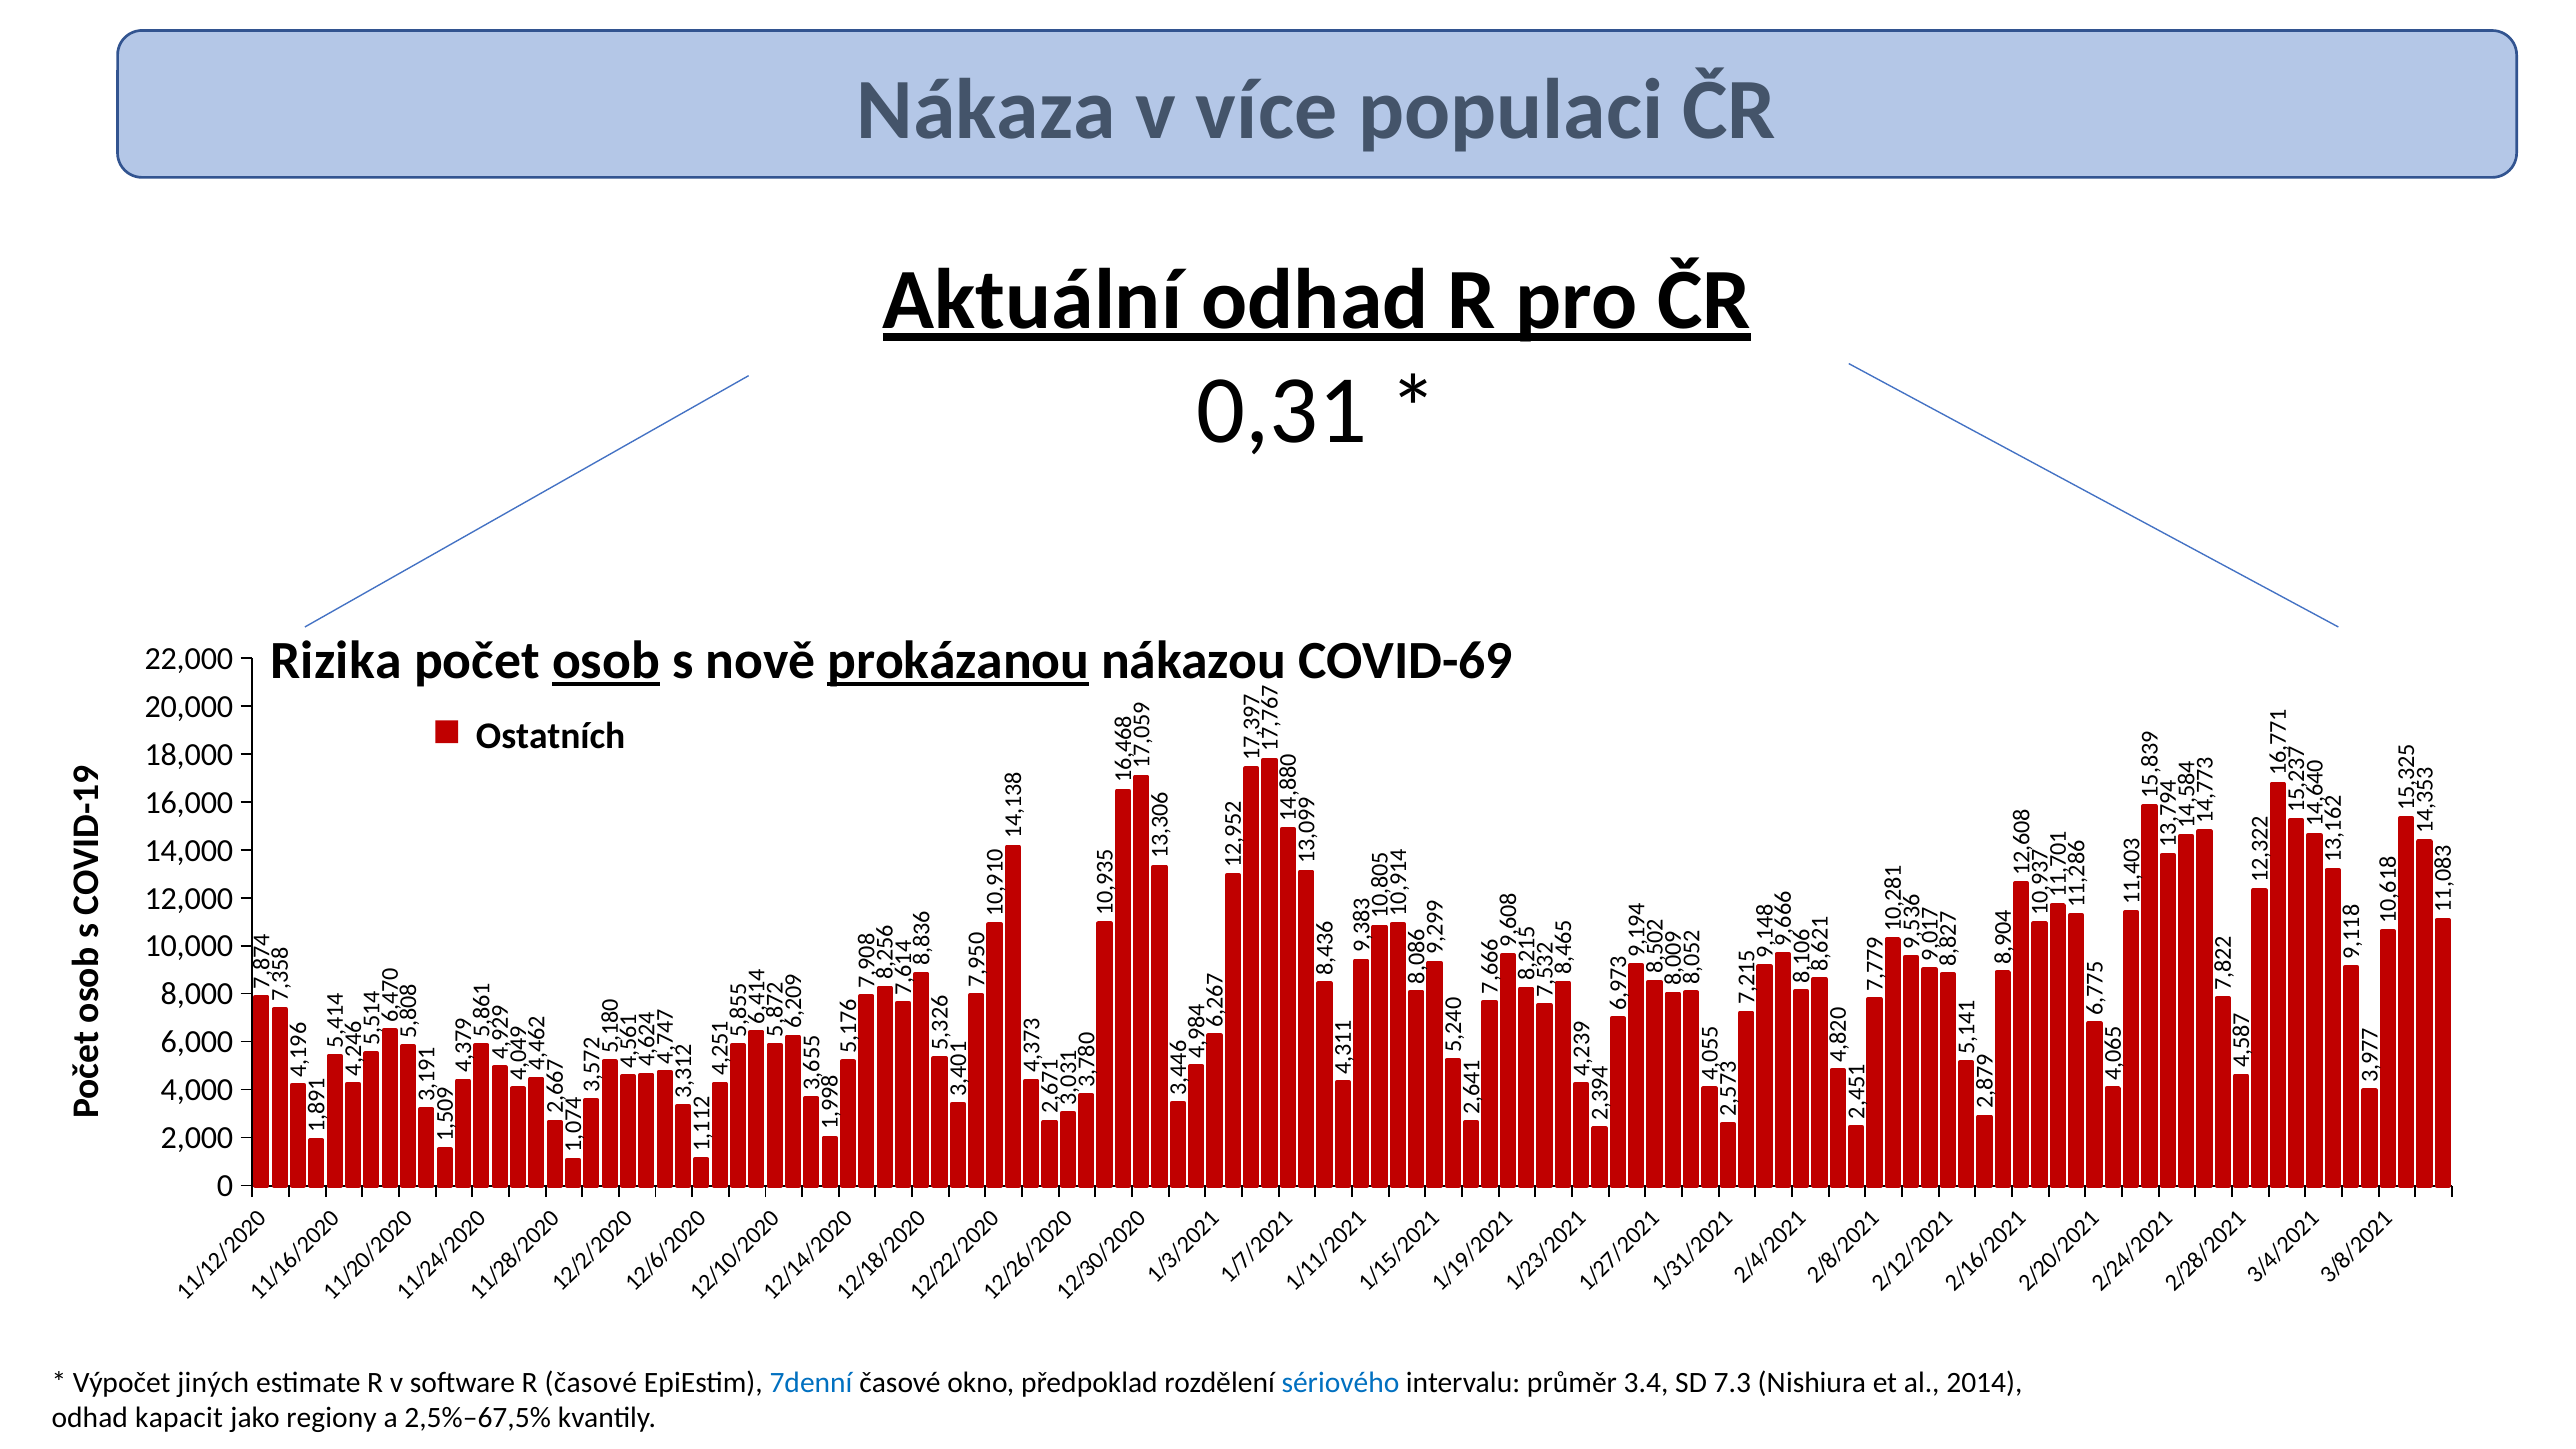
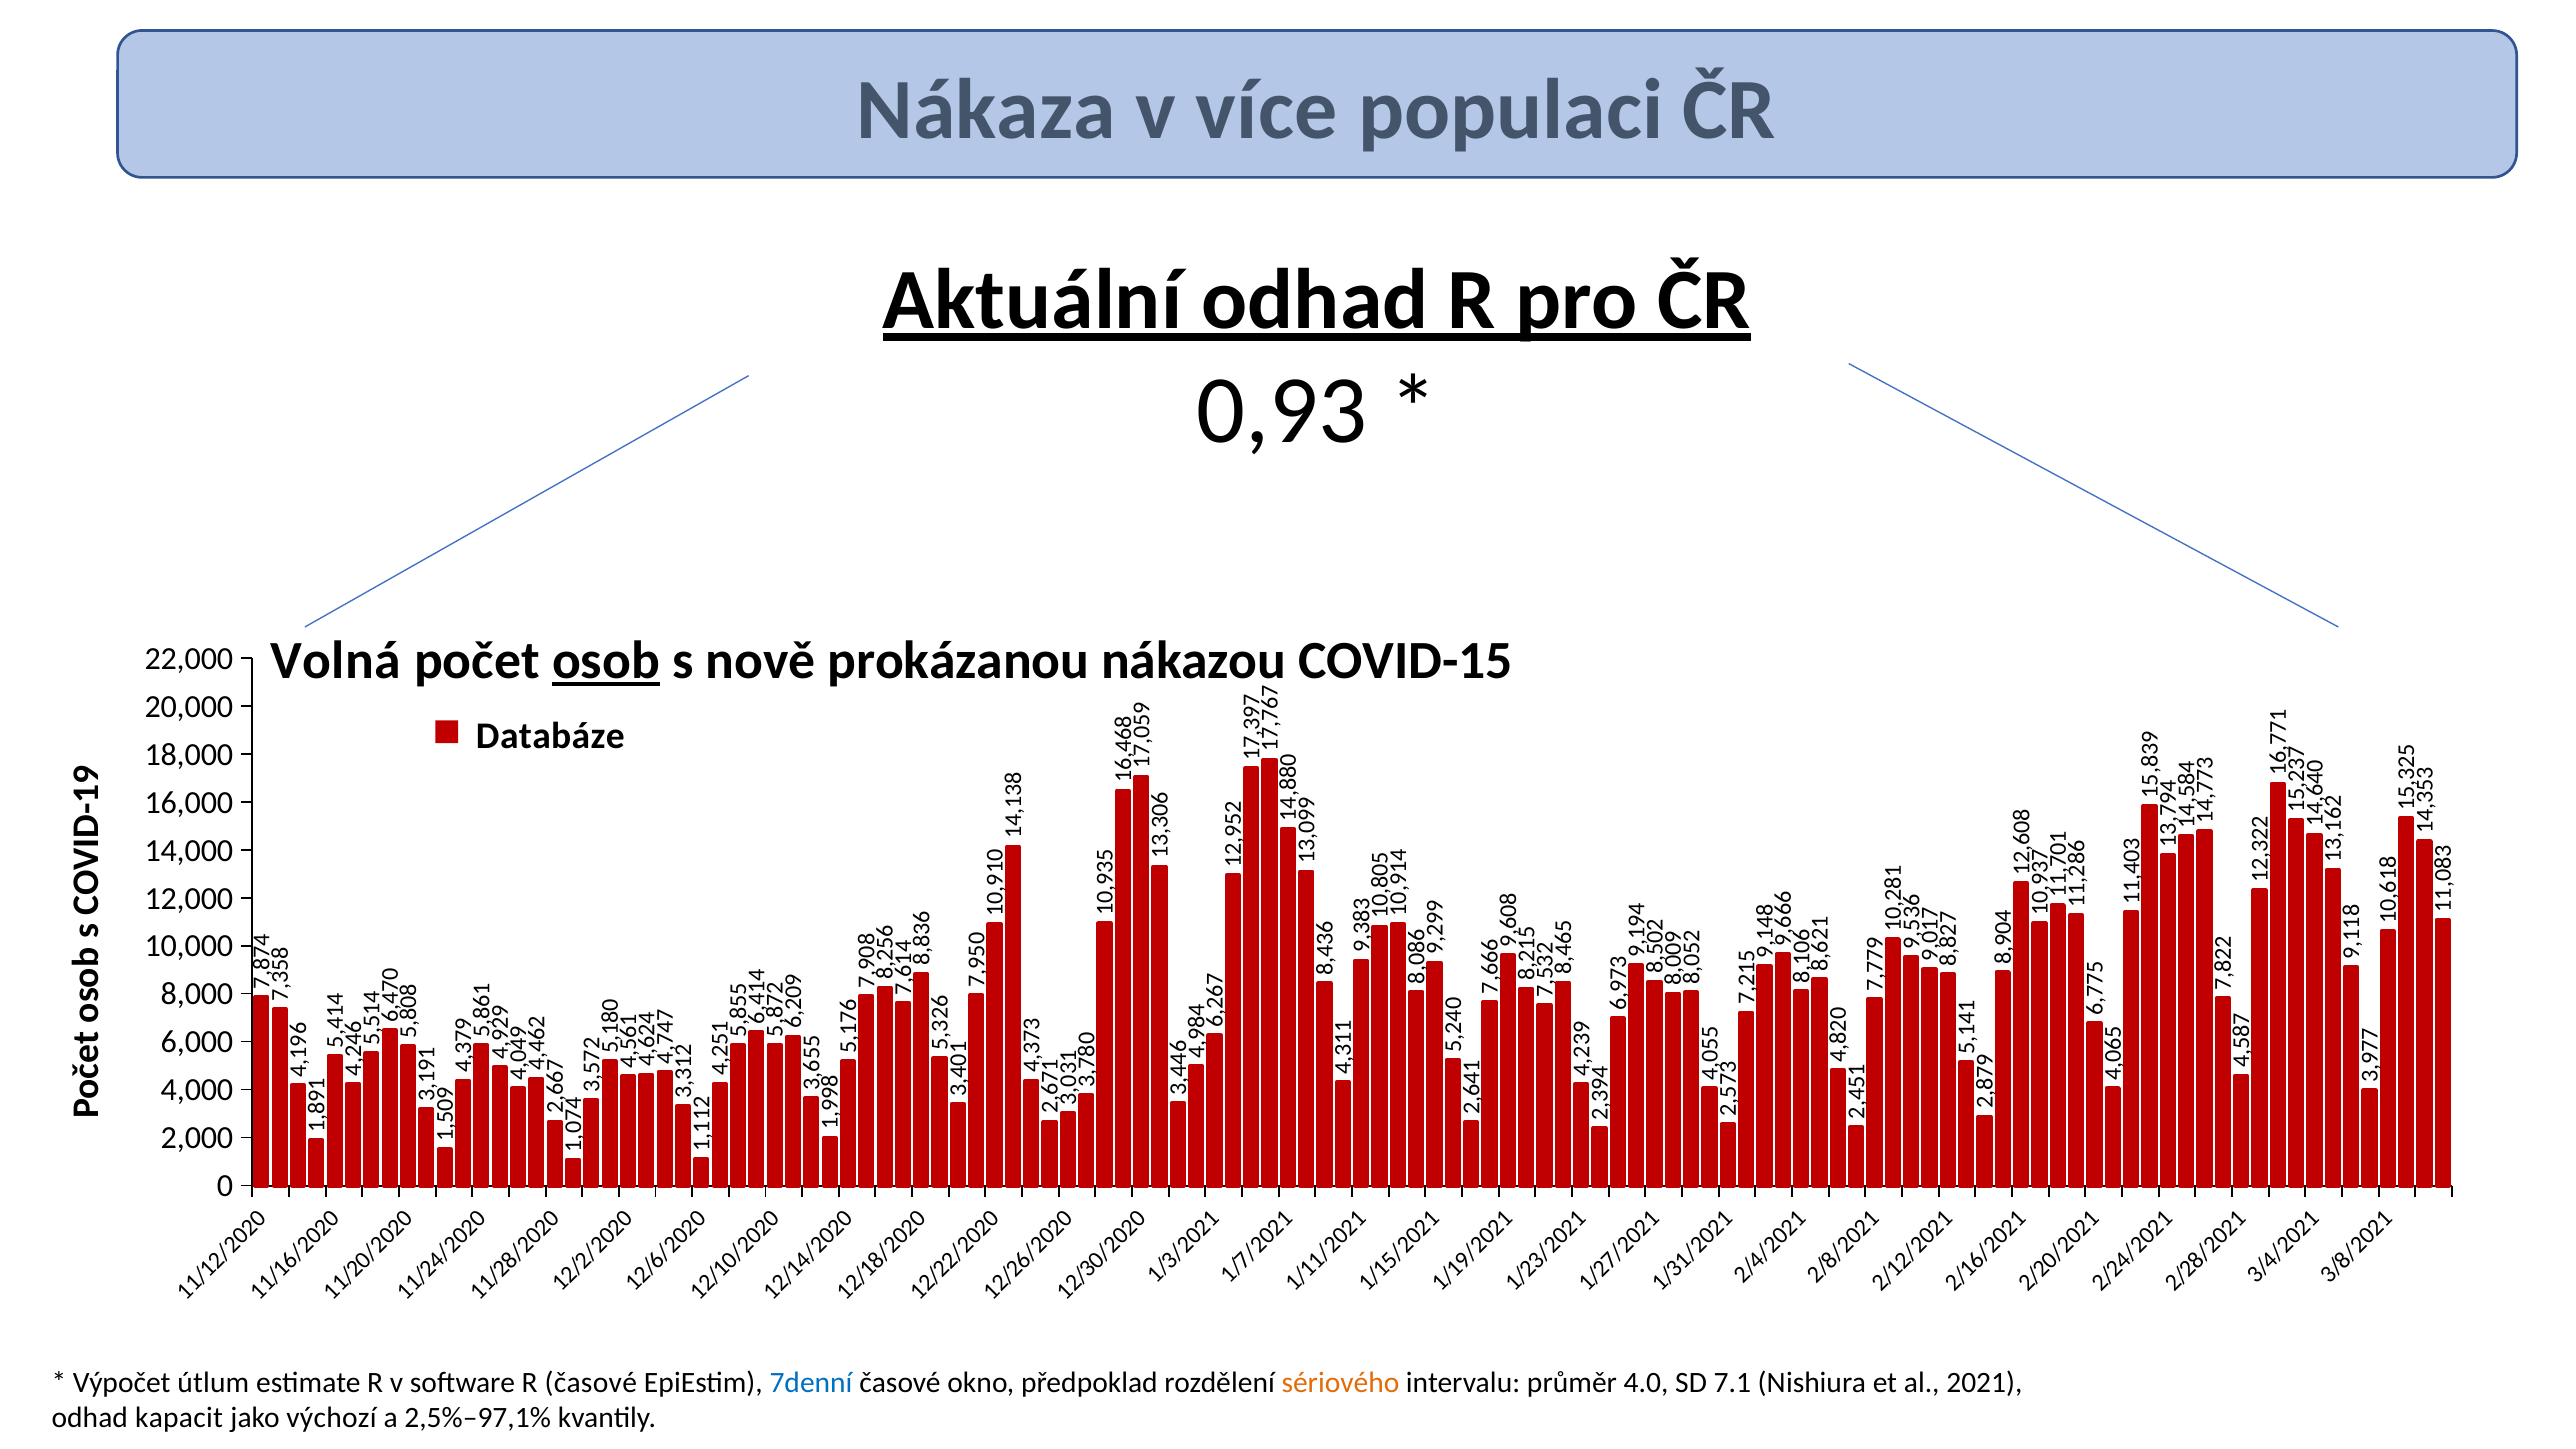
0,31: 0,31 -> 0,93
Rizika: Rizika -> Volná
prokázanou underline: present -> none
COVID-69: COVID-69 -> COVID-15
Ostatních: Ostatních -> Databáze
jiných: jiných -> útlum
sériového colour: blue -> orange
3.4: 3.4 -> 4.0
7.3: 7.3 -> 7.1
2014: 2014 -> 2021
regiony: regiony -> výchozí
2,5%–67,5%: 2,5%–67,5% -> 2,5%–97,1%
